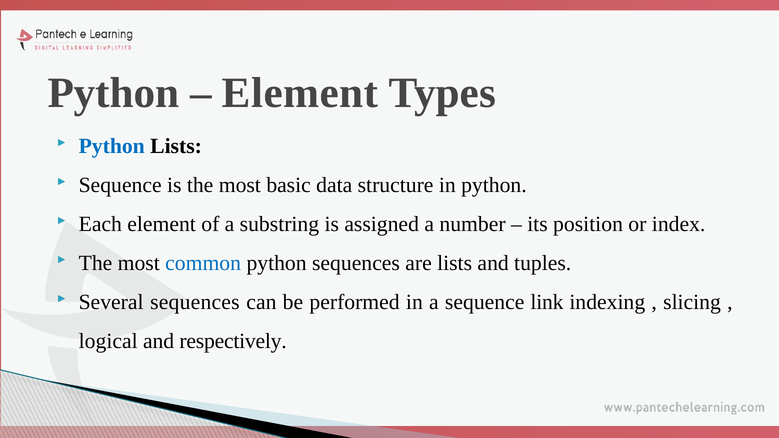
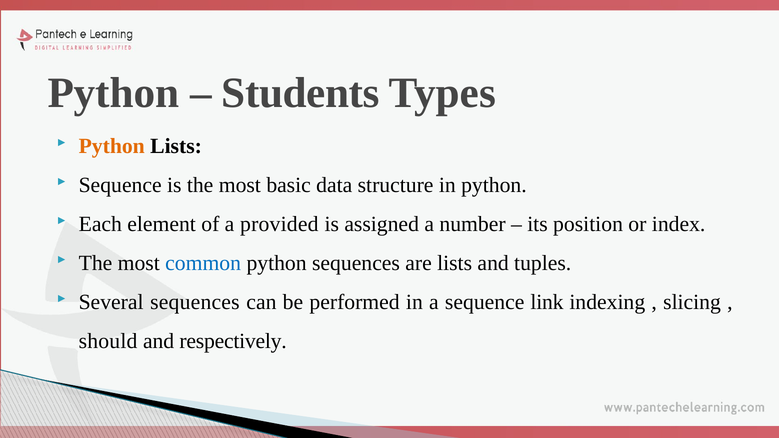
Element at (300, 93): Element -> Students
Python at (112, 146) colour: blue -> orange
substring: substring -> provided
logical: logical -> should
